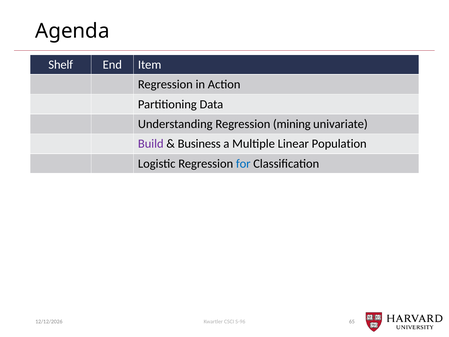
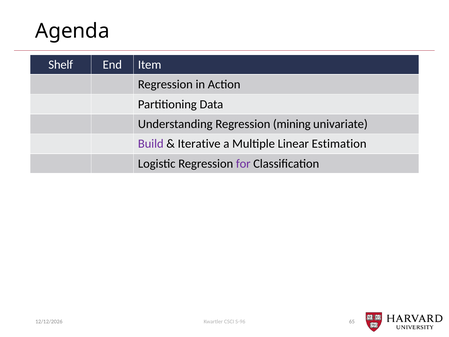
Business: Business -> Iterative
Population: Population -> Estimation
for colour: blue -> purple
